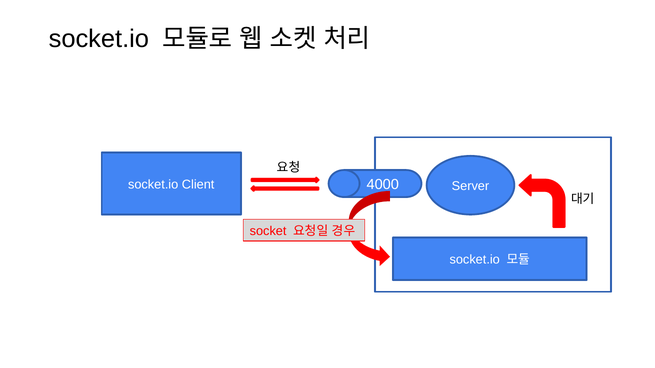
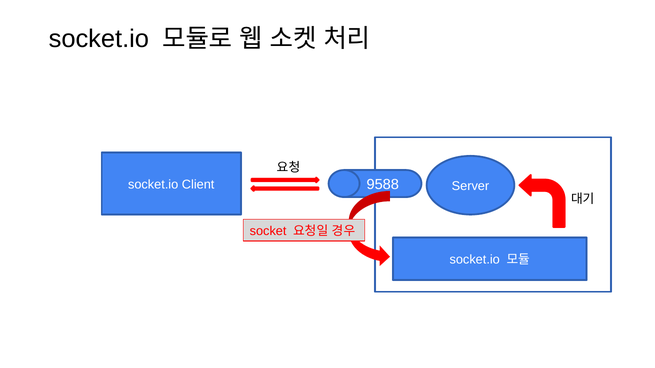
4000: 4000 -> 9588
